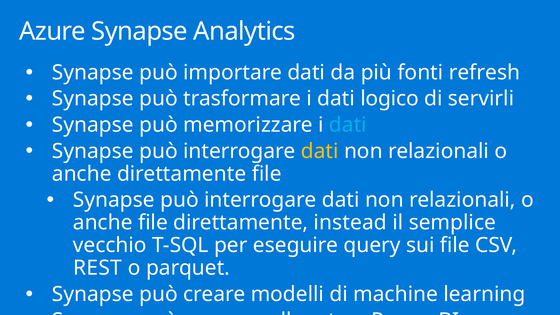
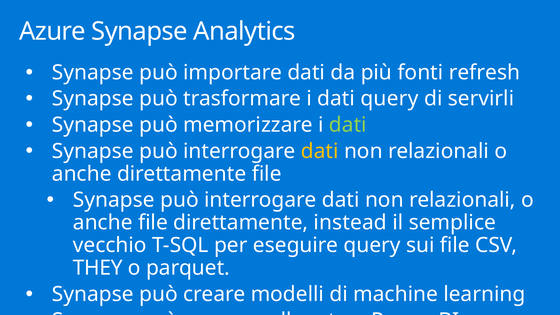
dati logico: logico -> query
dati at (348, 125) colour: light blue -> light green
REST: REST -> THEY
